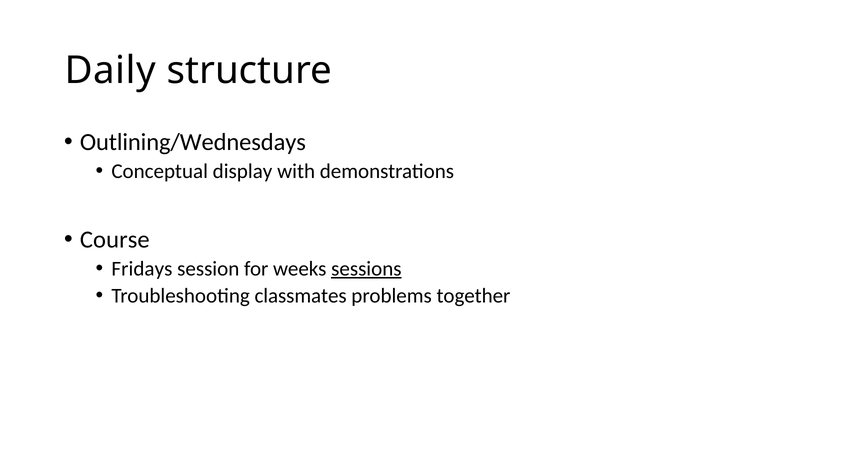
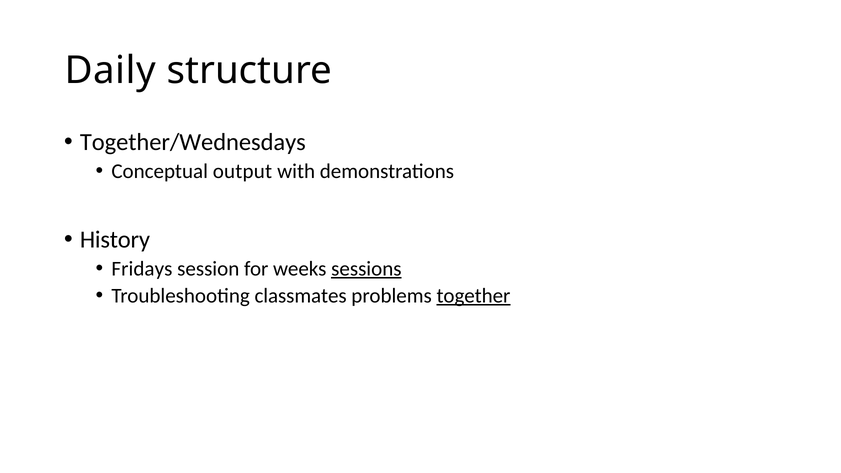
Outlining/Wednesdays: Outlining/Wednesdays -> Together/Wednesdays
display: display -> output
Course: Course -> History
together underline: none -> present
